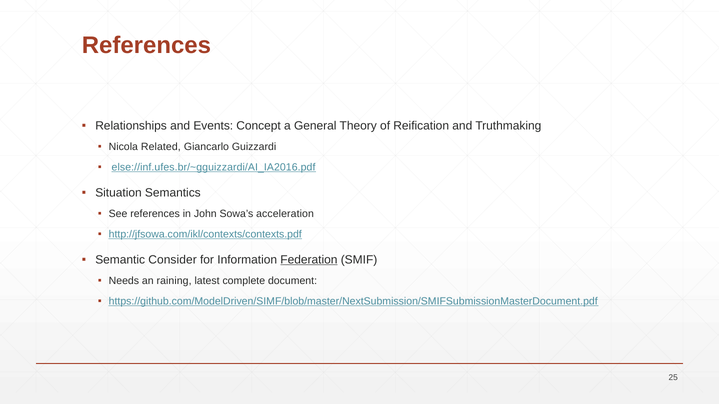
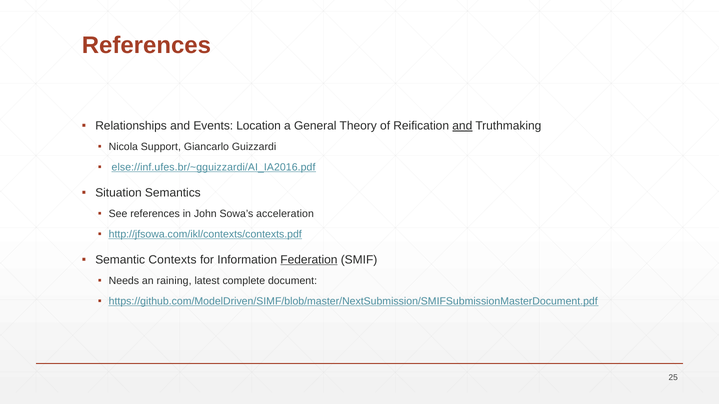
Concept: Concept -> Location
and at (462, 126) underline: none -> present
Related: Related -> Support
Consider: Consider -> Contexts
